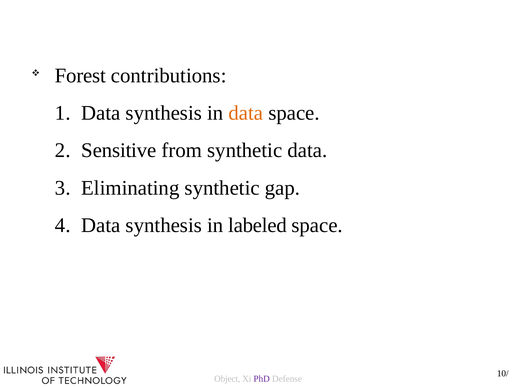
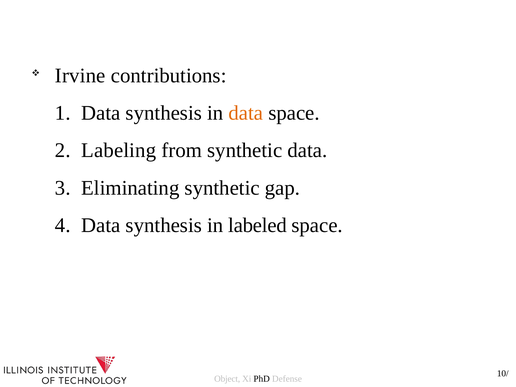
Forest: Forest -> Irvine
Sensitive: Sensitive -> Labeling
PhD colour: purple -> black
